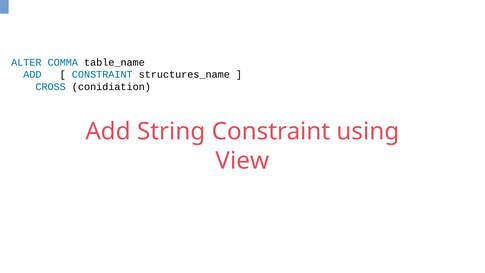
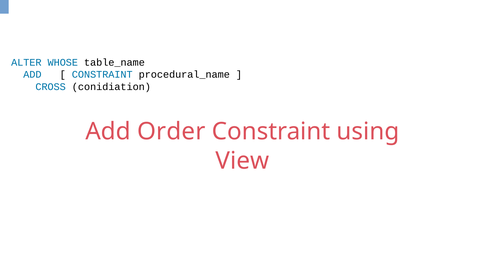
COMMA: COMMA -> WHOSE
structures_name: structures_name -> procedural_name
String: String -> Order
